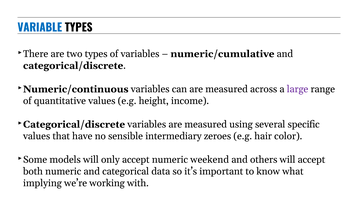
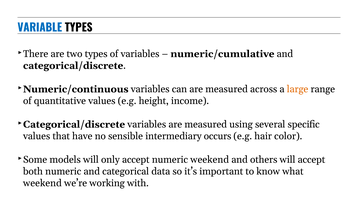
large colour: purple -> orange
zeroes: zeroes -> occurs
implying at (42, 183): implying -> weekend
